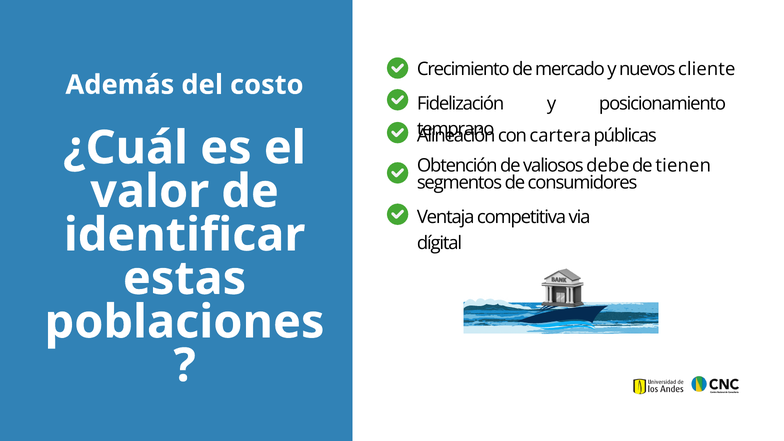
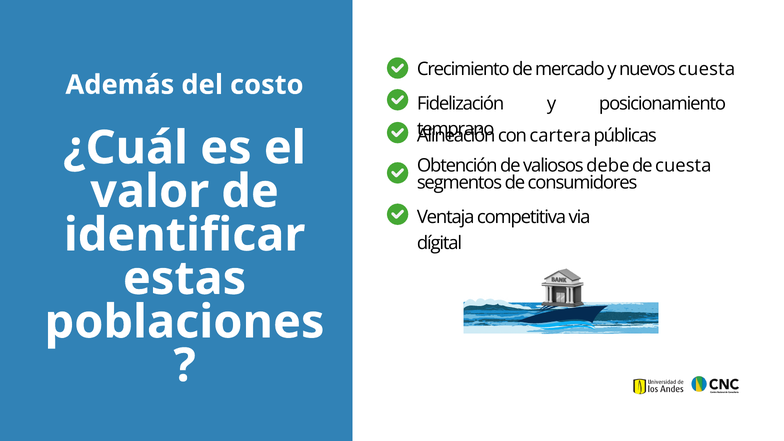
nuevos cliente: cliente -> cuesta
de tienen: tienen -> cuesta
